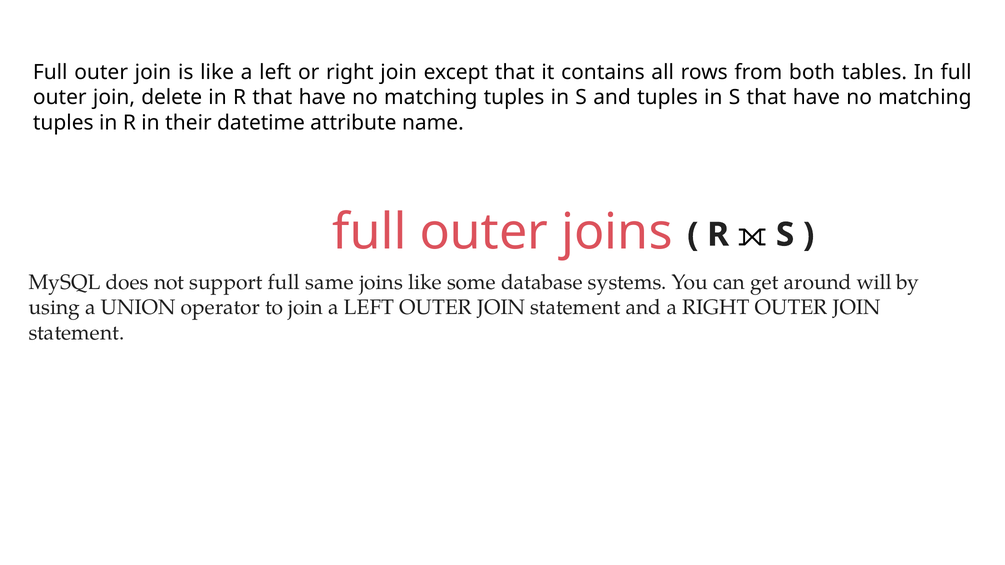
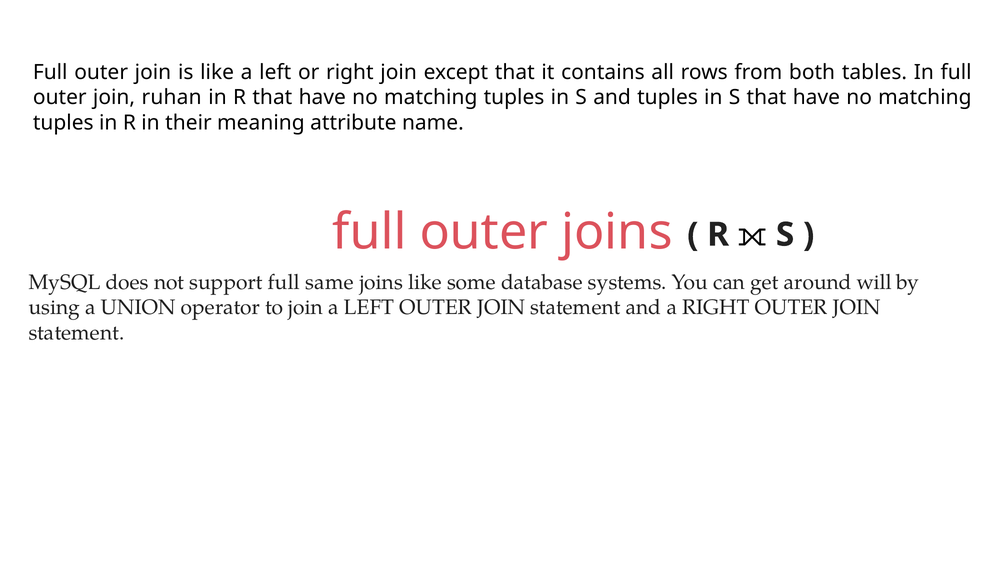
delete: delete -> ruhan
datetime: datetime -> meaning
